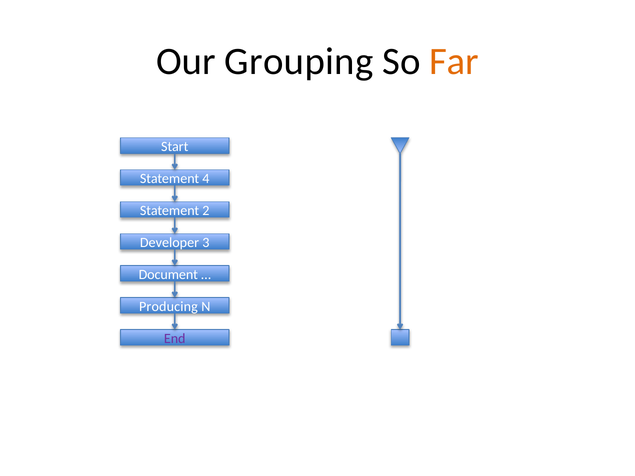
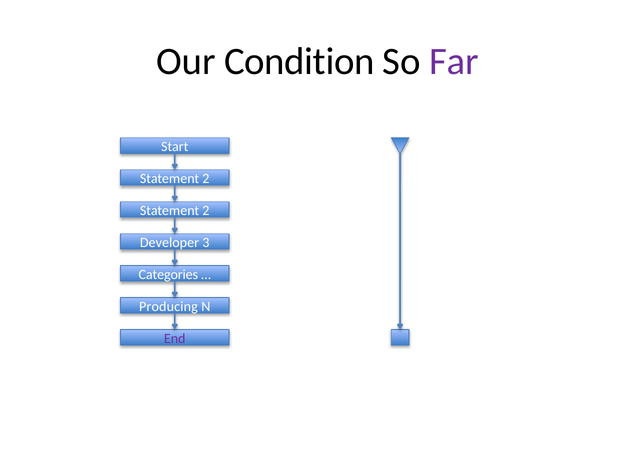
Grouping: Grouping -> Condition
Far colour: orange -> purple
4 at (206, 179): 4 -> 2
Document: Document -> Categories
